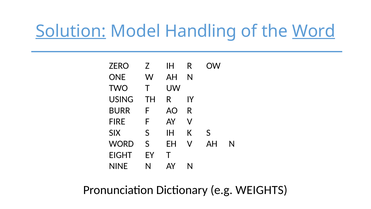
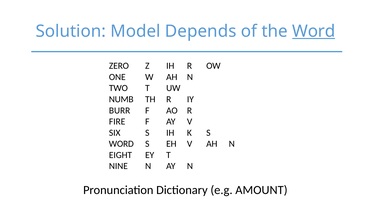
Solution underline: present -> none
Handling: Handling -> Depends
USING: USING -> NUMB
WEIGHTS: WEIGHTS -> AMOUNT
